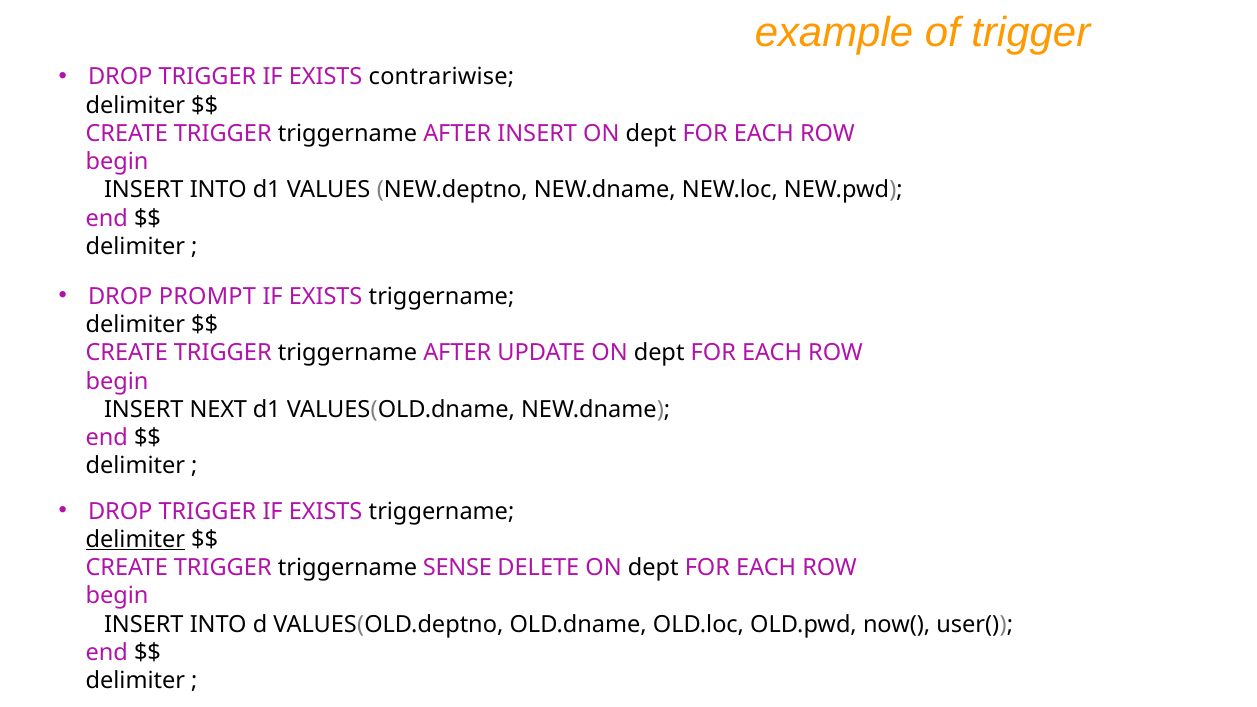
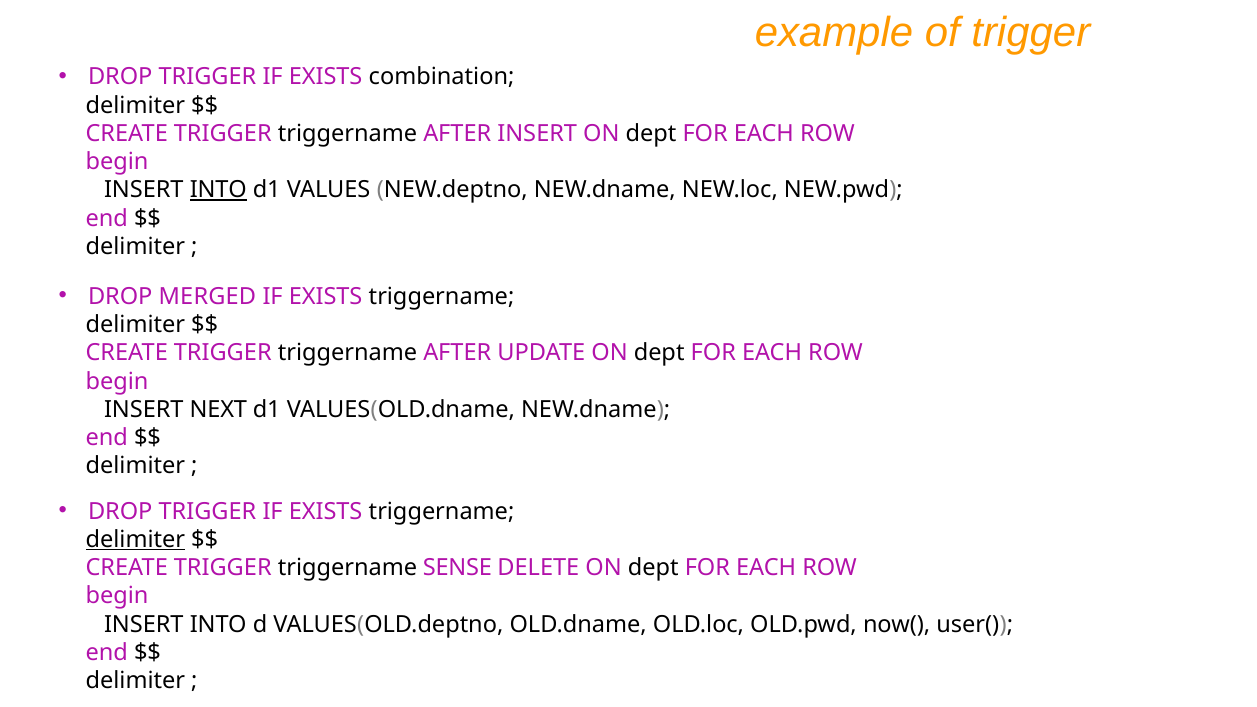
contrariwise: contrariwise -> combination
INTO at (218, 190) underline: none -> present
PROMPT: PROMPT -> MERGED
